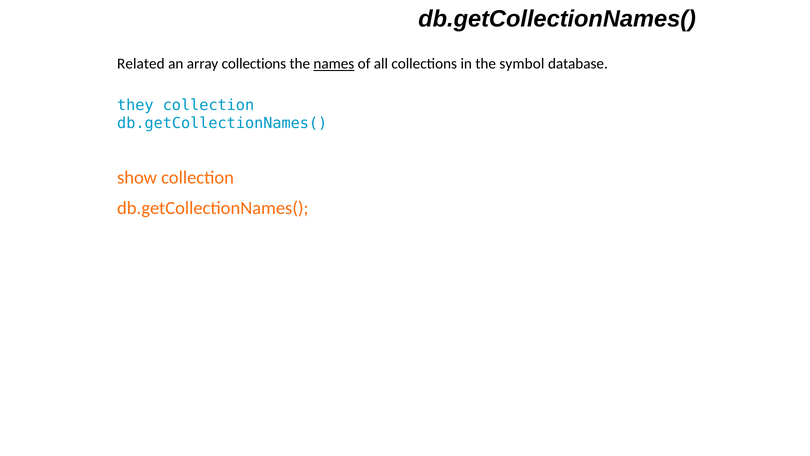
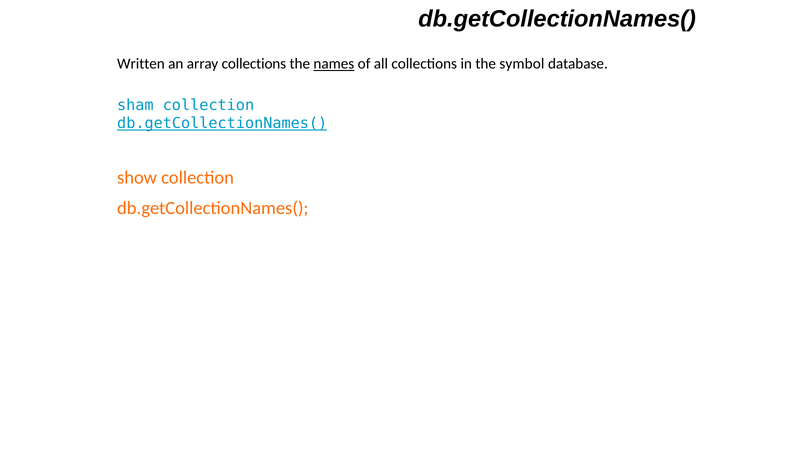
Related: Related -> Written
they: they -> sham
db.getCollectionNames( at (222, 123) underline: none -> present
